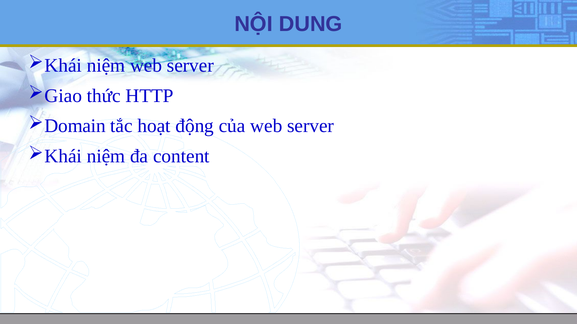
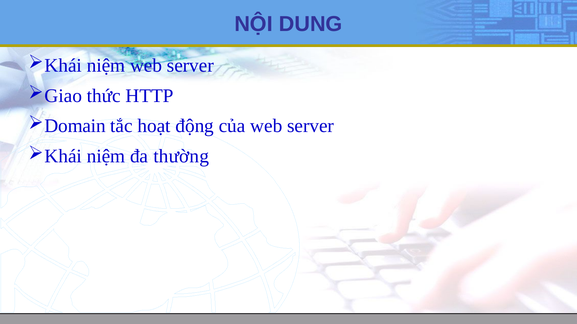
content: content -> thường
